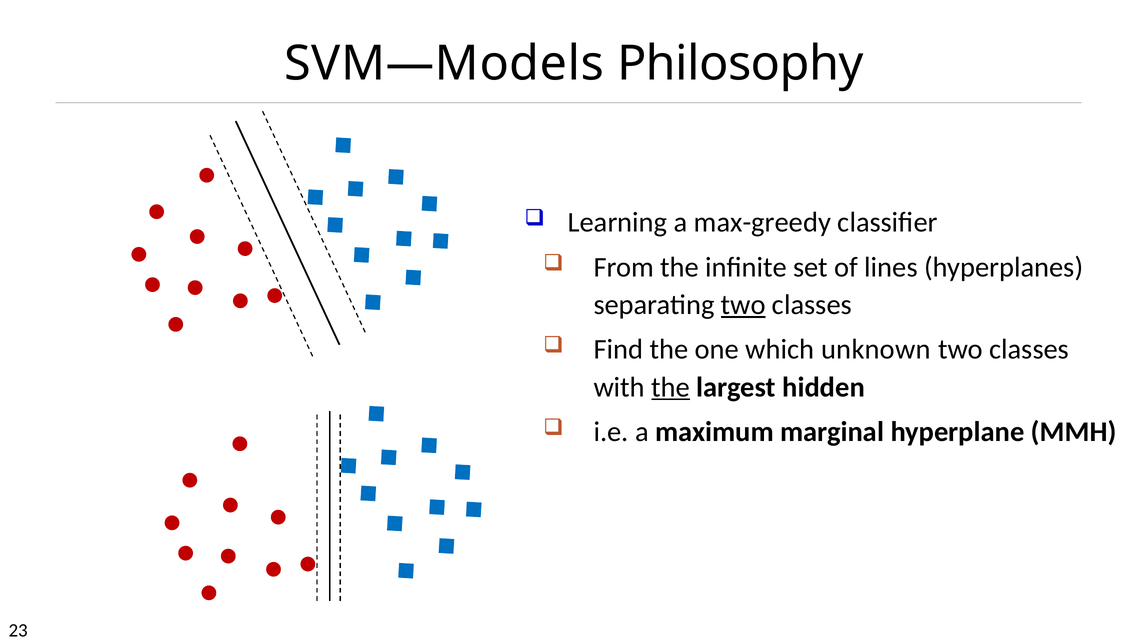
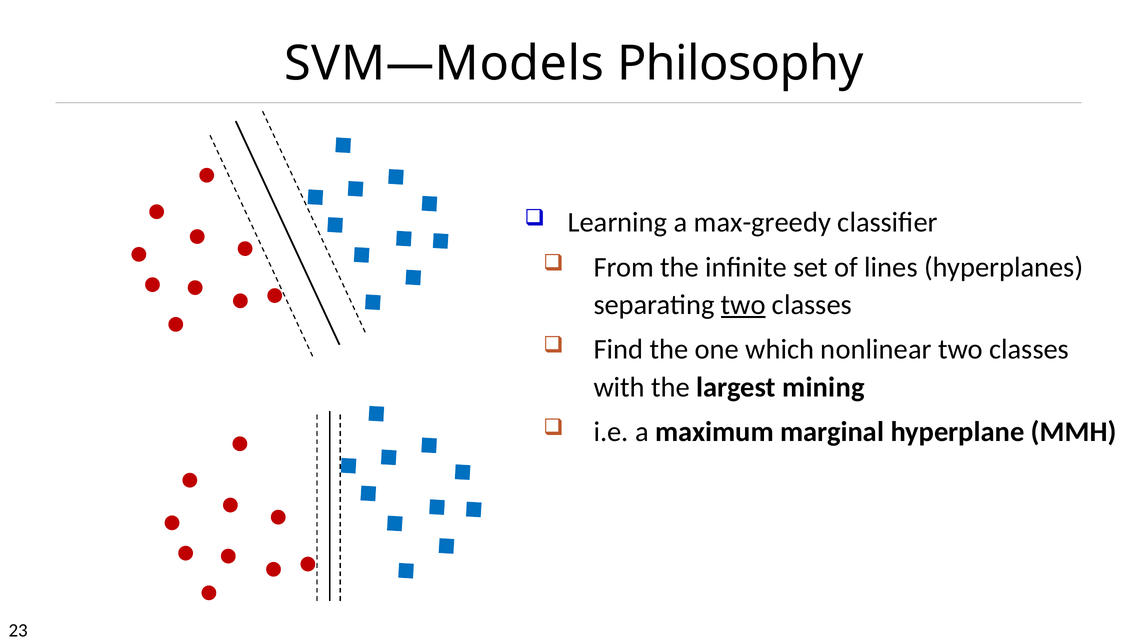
unknown: unknown -> nonlinear
the at (671, 387) underline: present -> none
hidden: hidden -> mining
